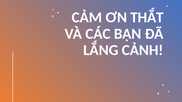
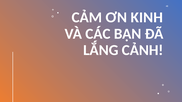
THẮT: THẮT -> KINH
